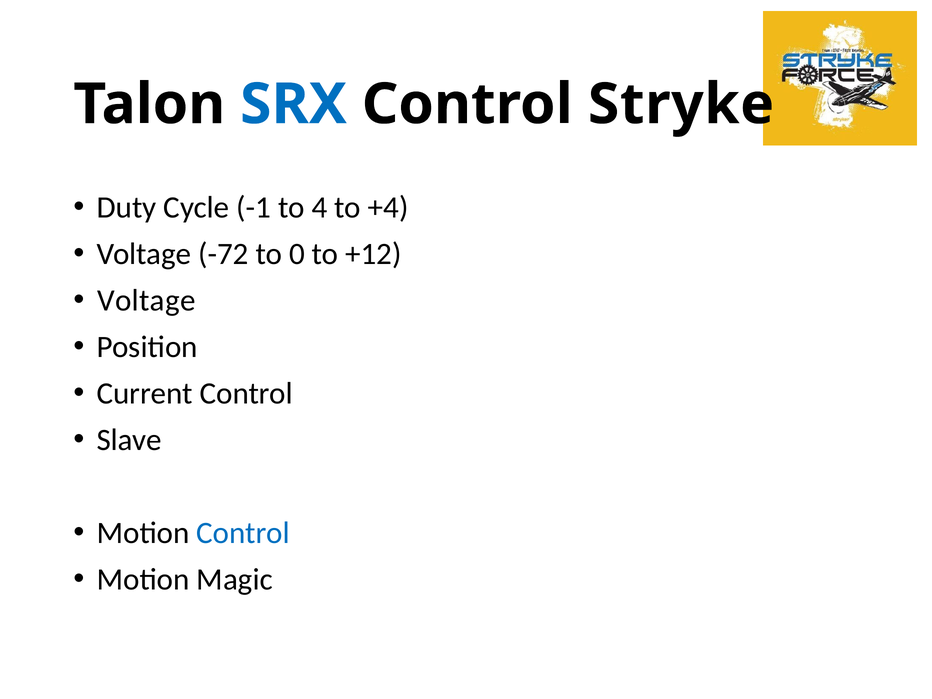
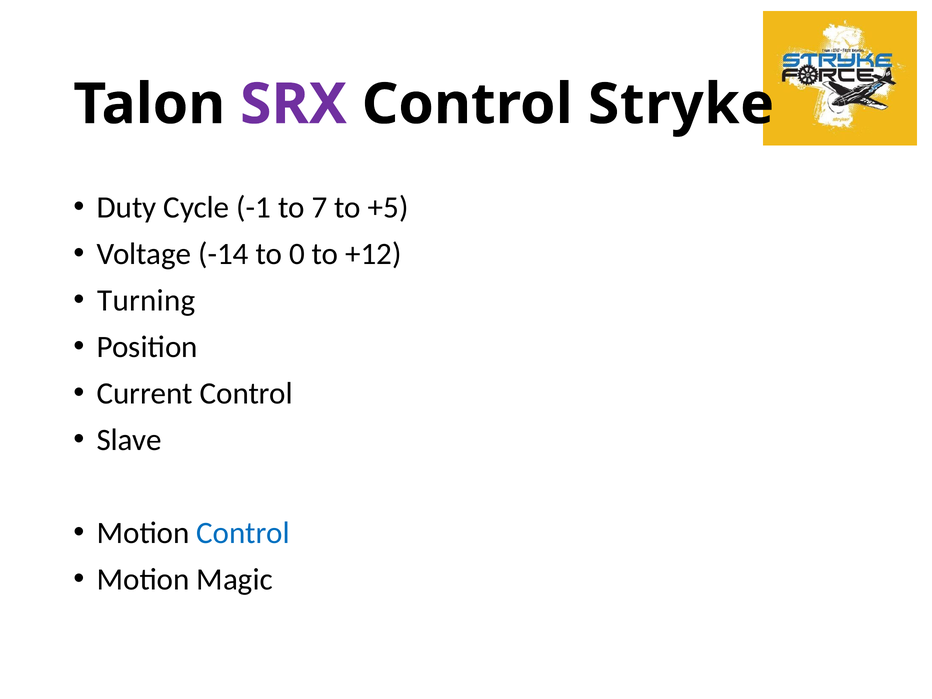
SRX colour: blue -> purple
4: 4 -> 7
+4: +4 -> +5
-72: -72 -> -14
Voltage at (146, 300): Voltage -> Turning
